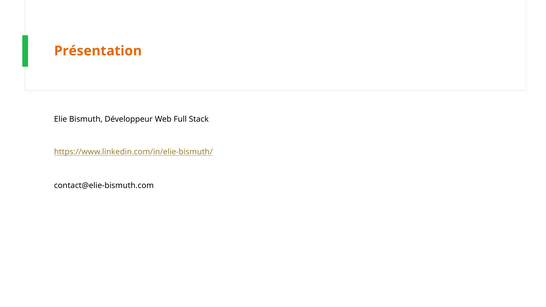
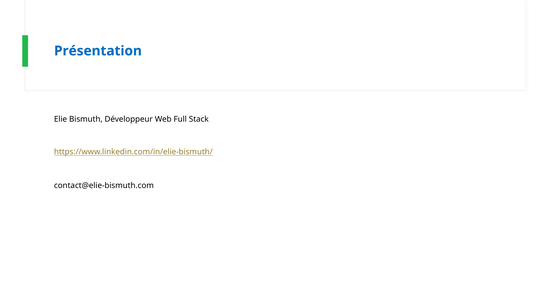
Présentation colour: orange -> blue
